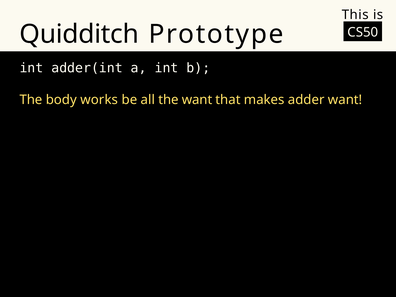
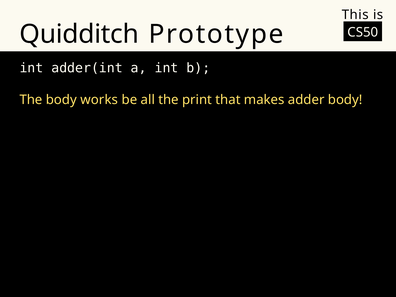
the want: want -> print
adder want: want -> body
